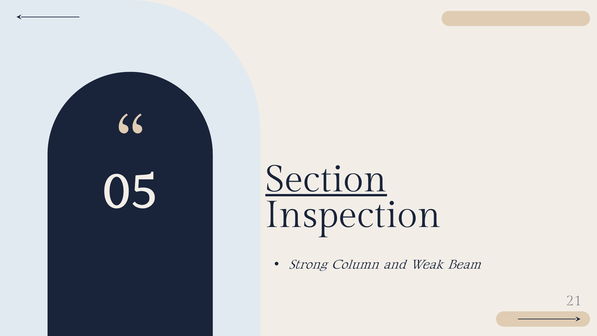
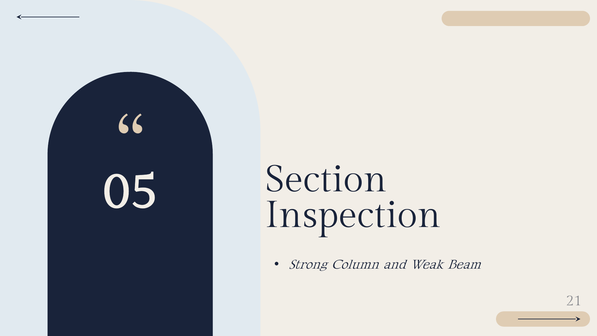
Section underline: present -> none
